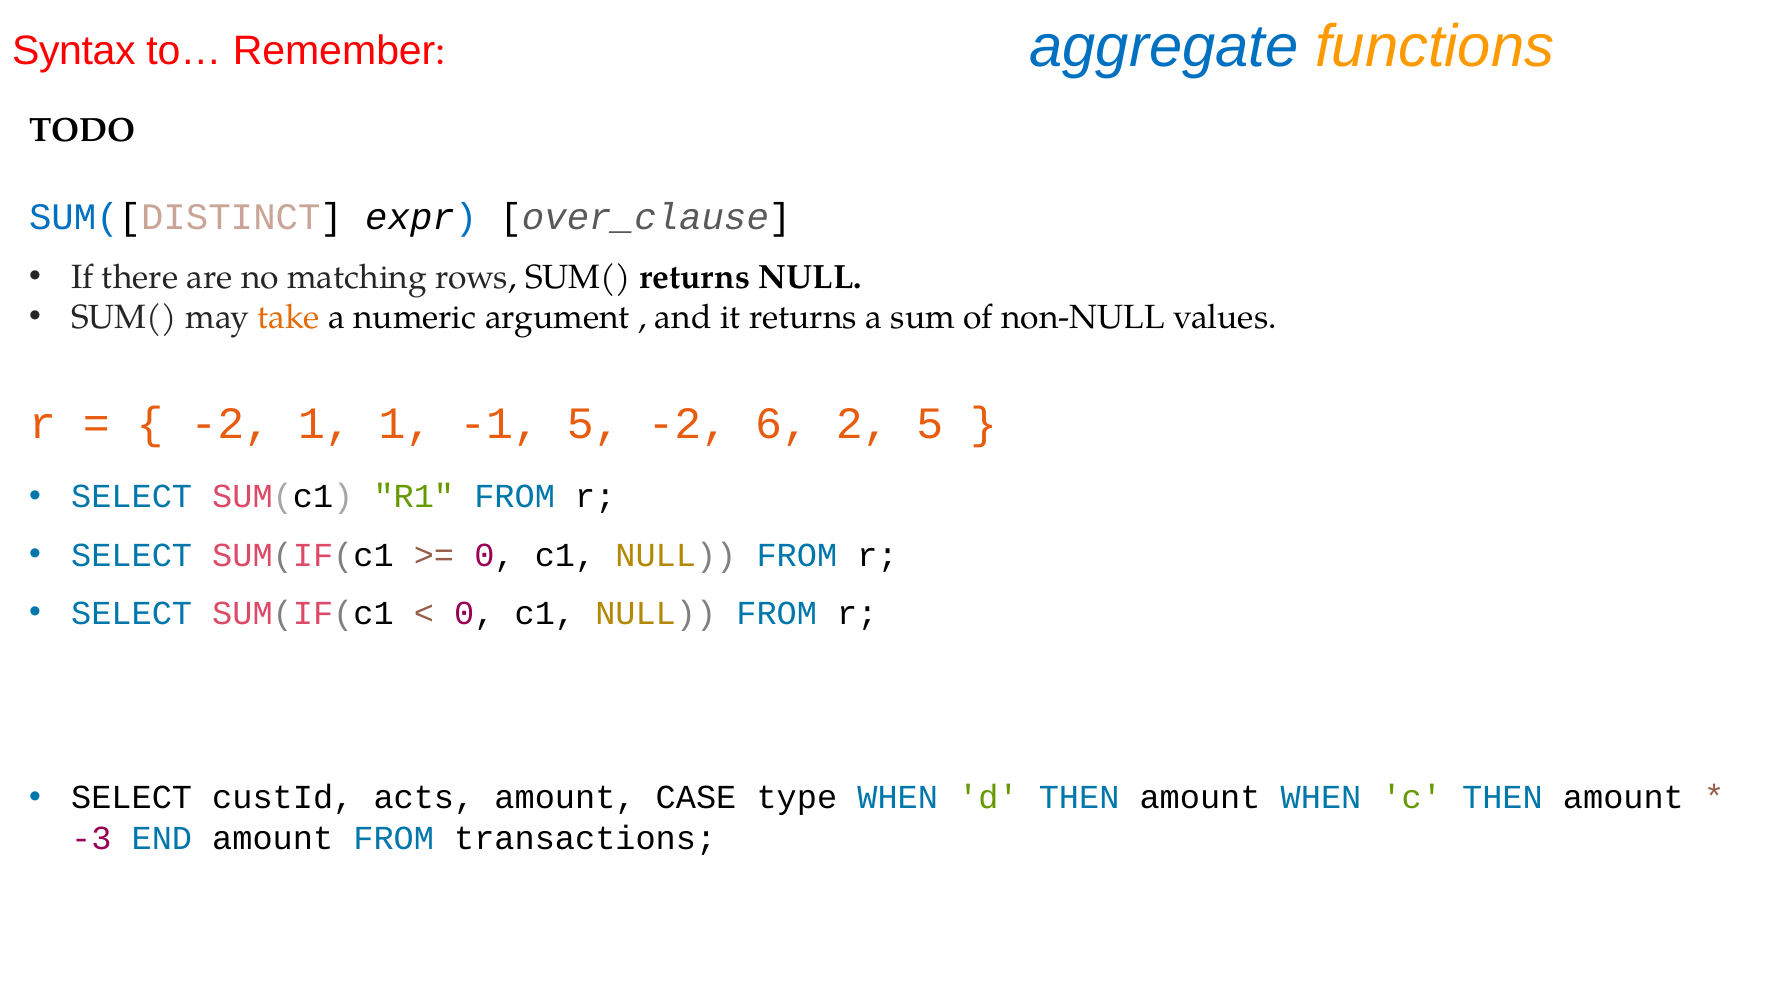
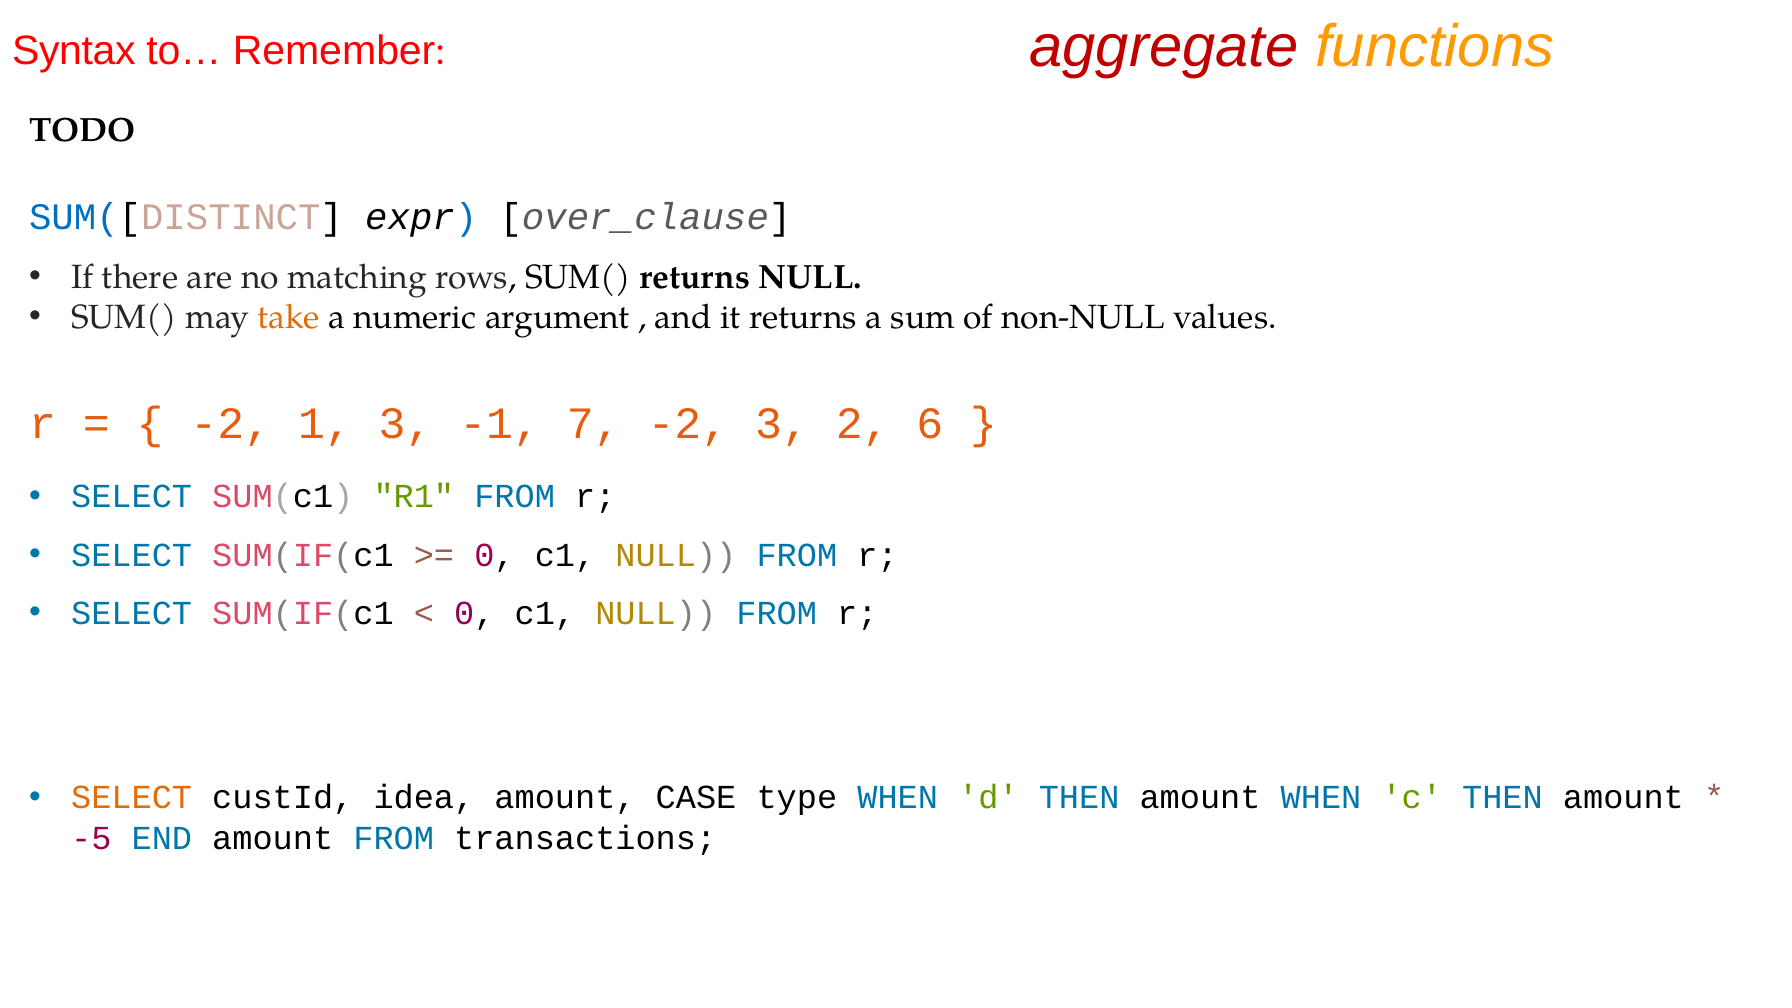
aggregate colour: blue -> red
1 1: 1 -> 3
-1 5: 5 -> 7
-2 6: 6 -> 3
2 5: 5 -> 6
SELECT at (132, 798) colour: black -> orange
acts: acts -> idea
-3: -3 -> -5
